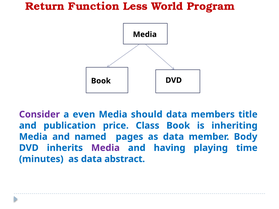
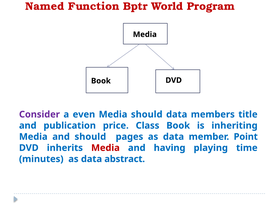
Return: Return -> Named
Less: Less -> Bptr
and named: named -> should
Body: Body -> Point
Media at (105, 148) colour: purple -> red
